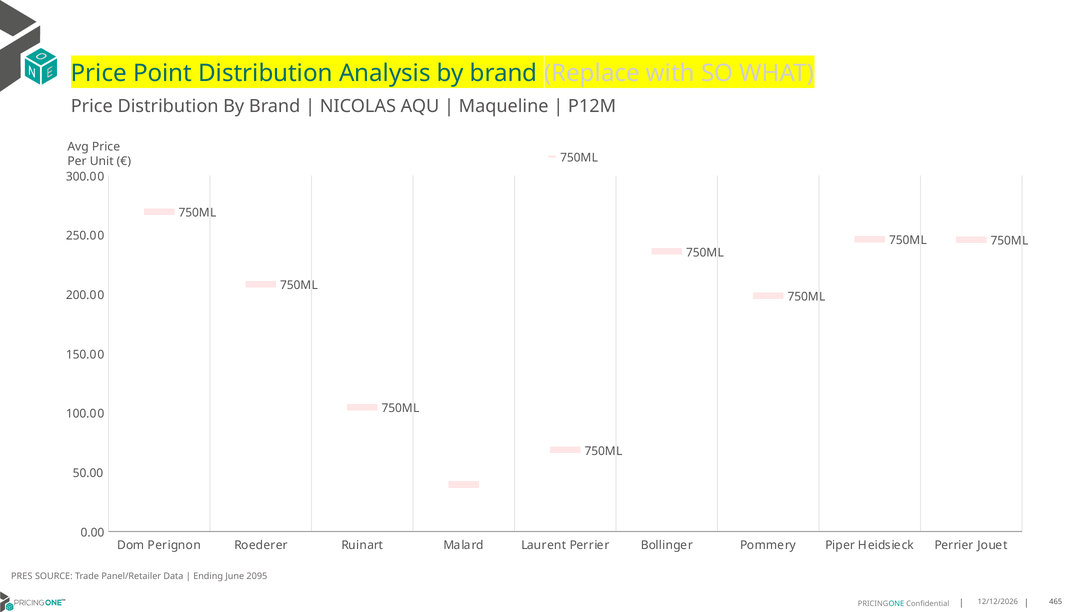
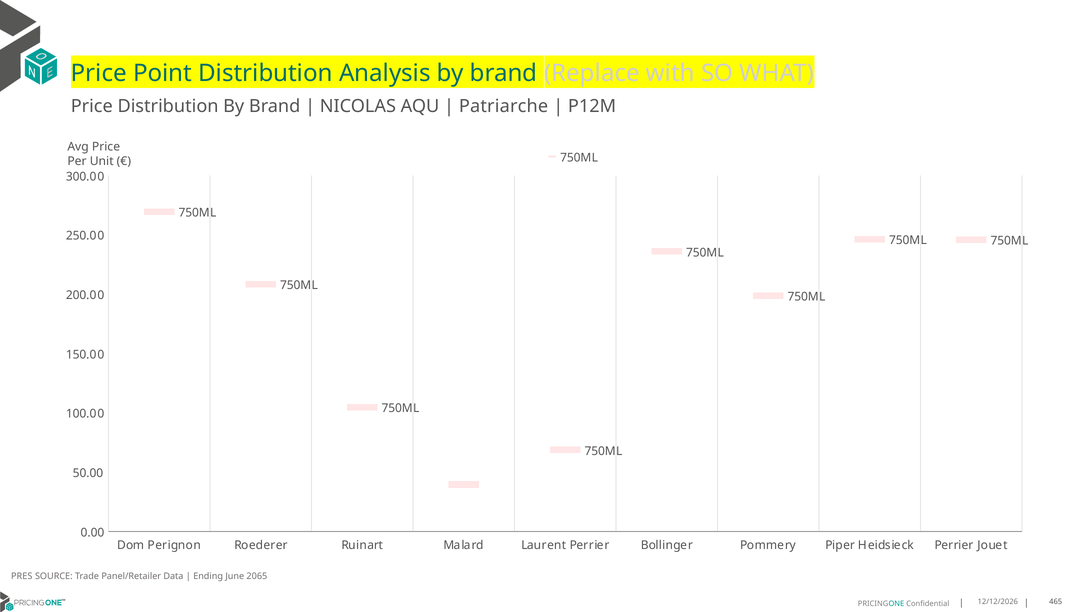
Maqueline: Maqueline -> Patriarche
2095: 2095 -> 2065
